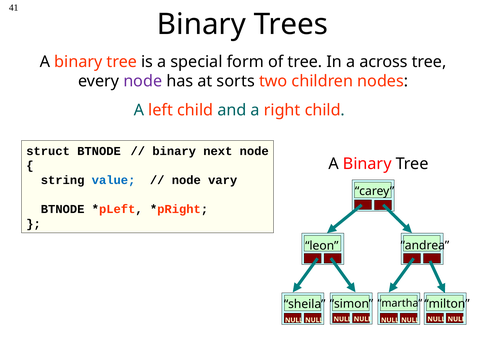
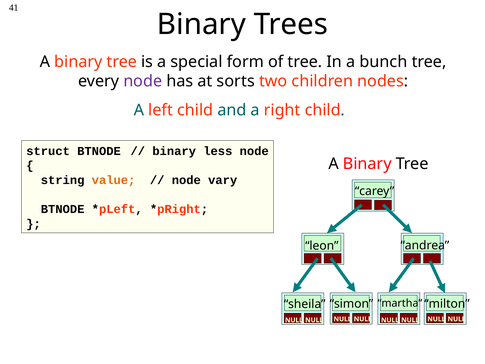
across: across -> bunch
next: next -> less
value colour: blue -> orange
